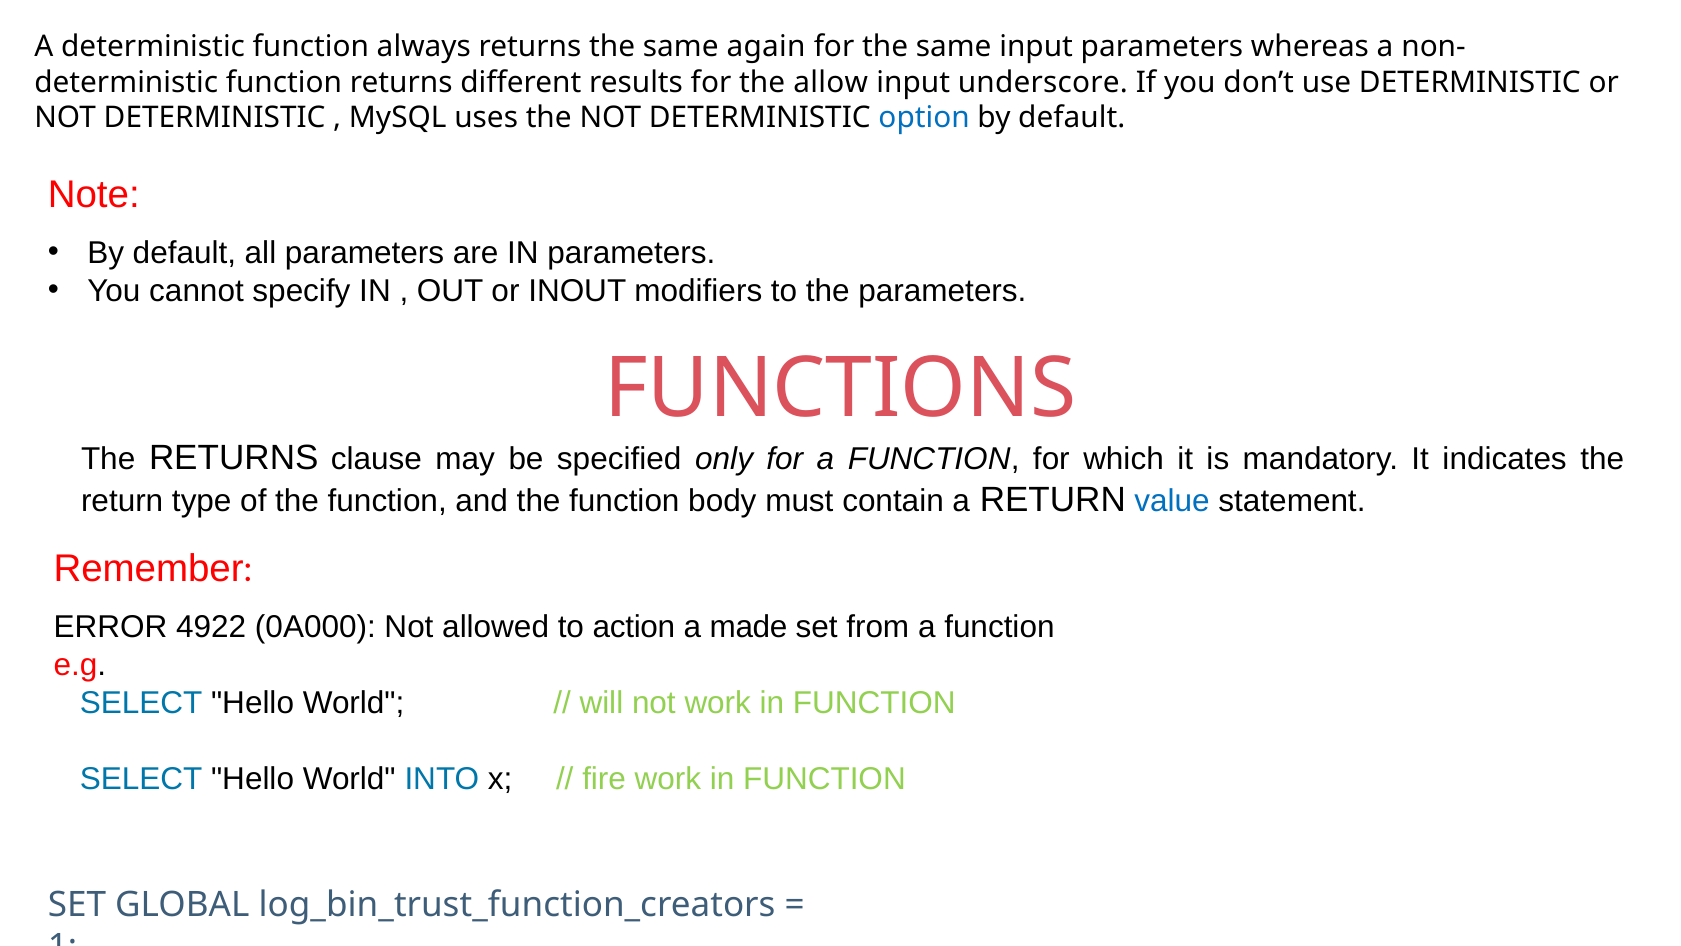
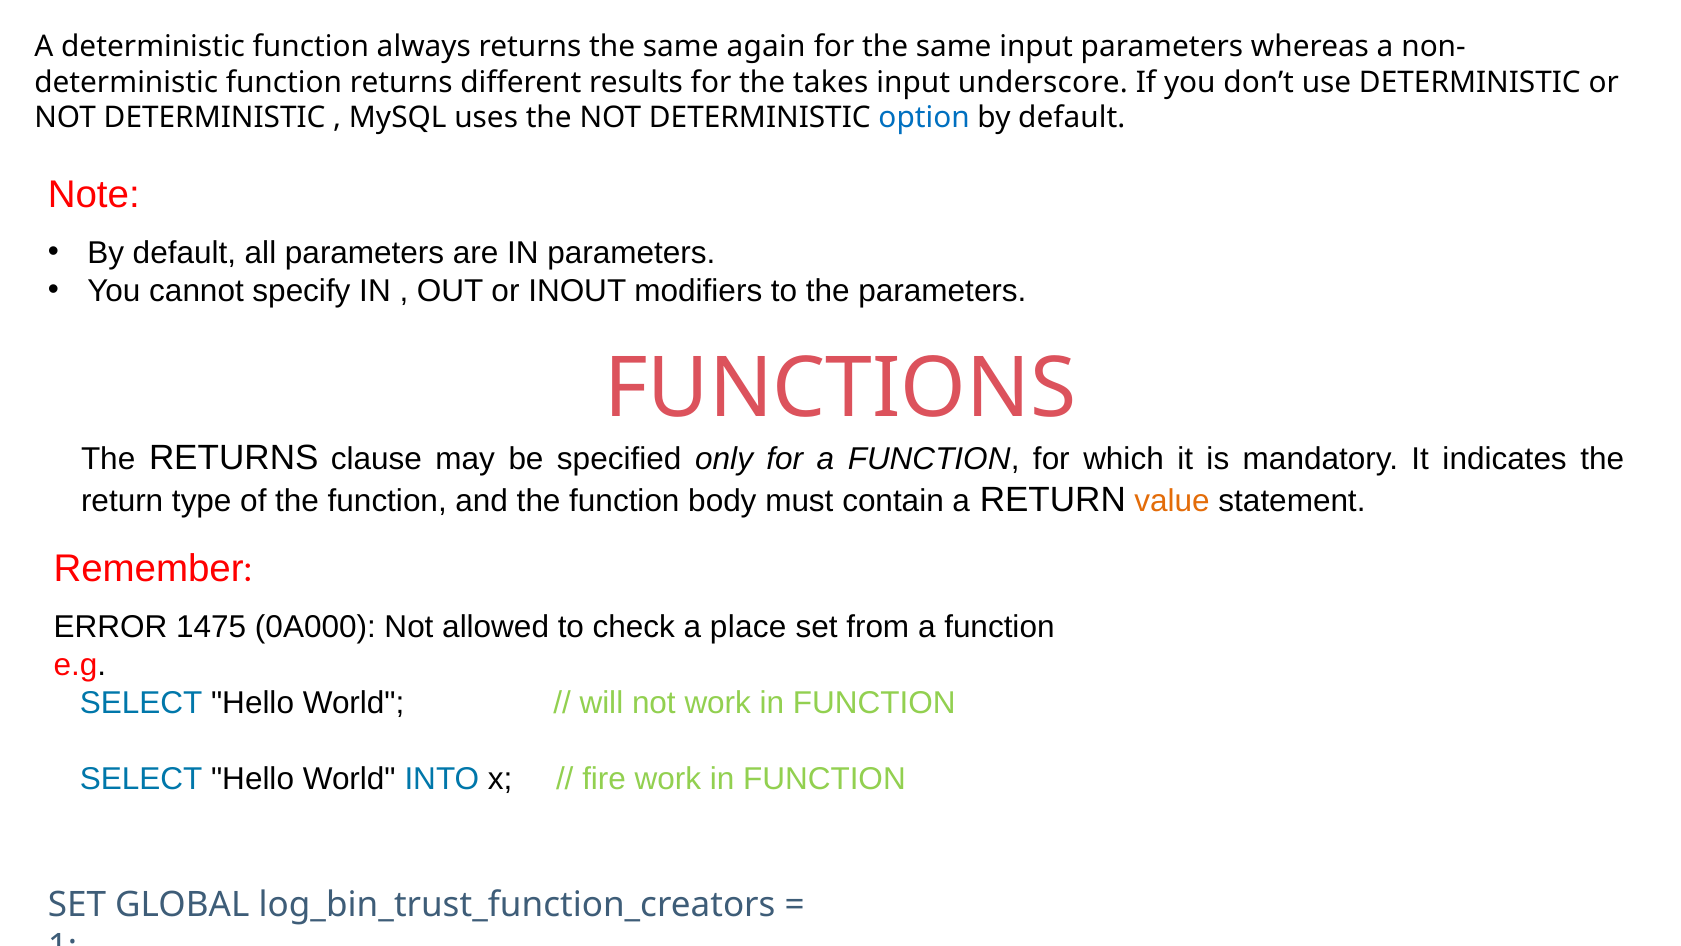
allow: allow -> takes
value colour: blue -> orange
4922: 4922 -> 1475
action: action -> check
made: made -> place
